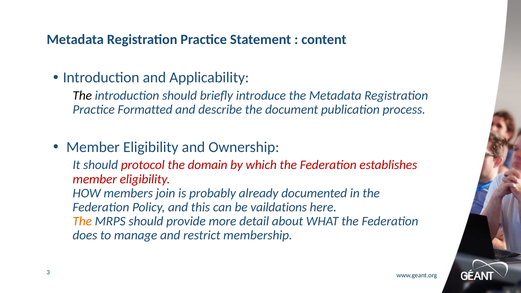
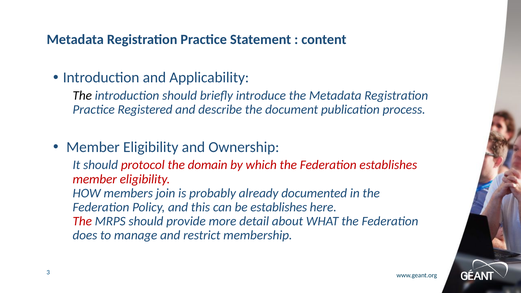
Formatted: Formatted -> Registered
be vaildations: vaildations -> establishes
The at (82, 221) colour: orange -> red
